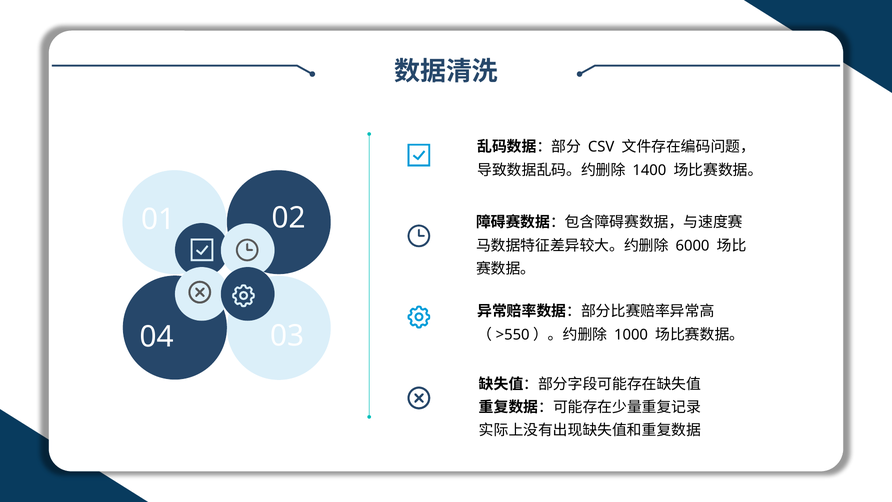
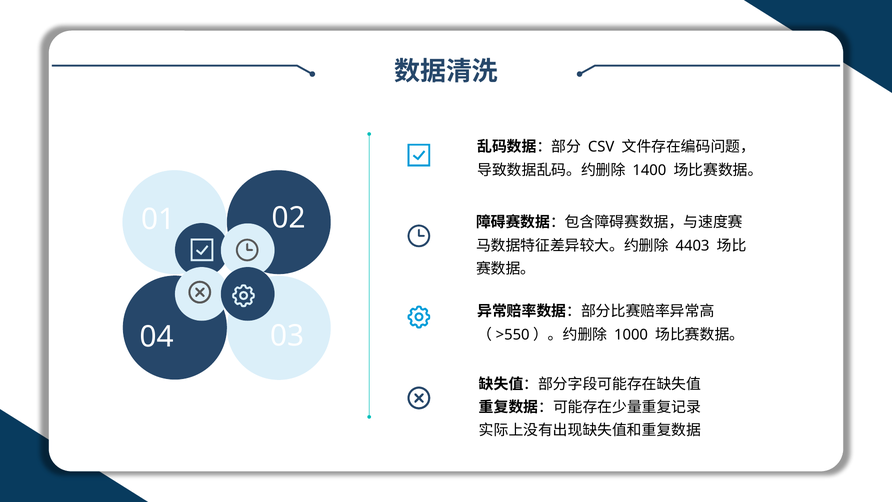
6000: 6000 -> 4403
